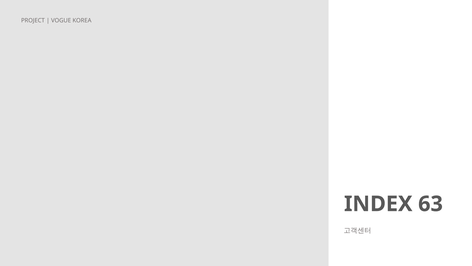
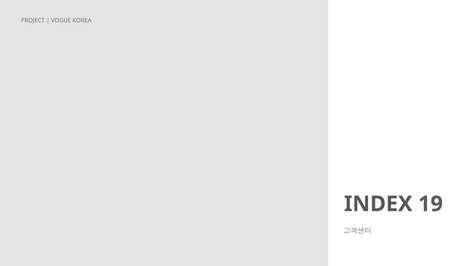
63: 63 -> 19
